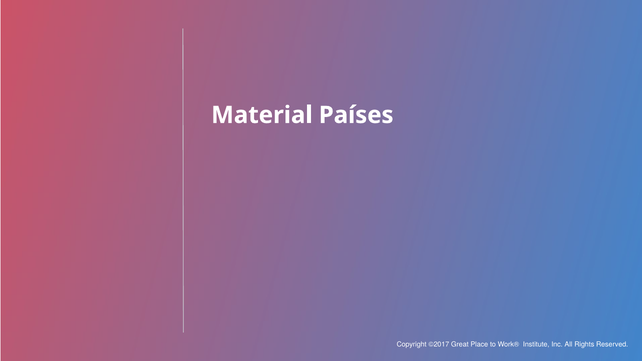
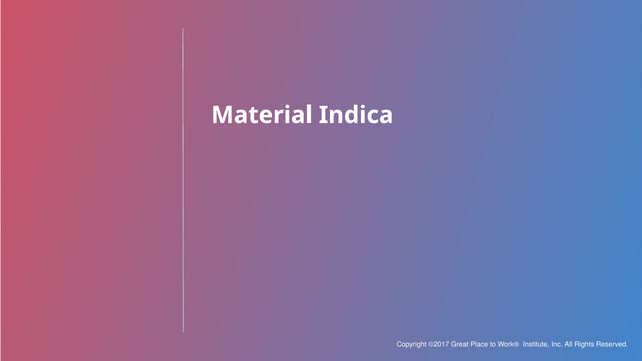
Países: Países -> Indica
